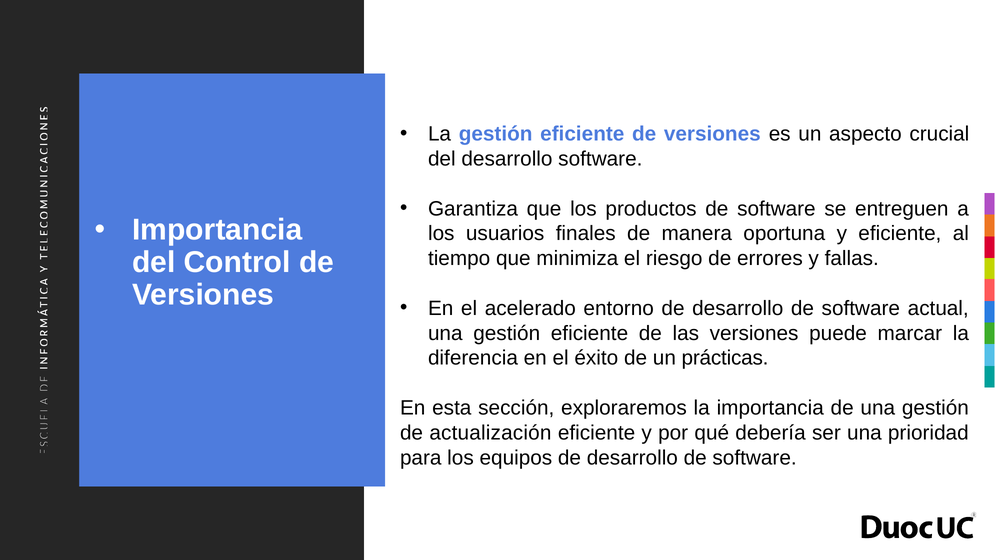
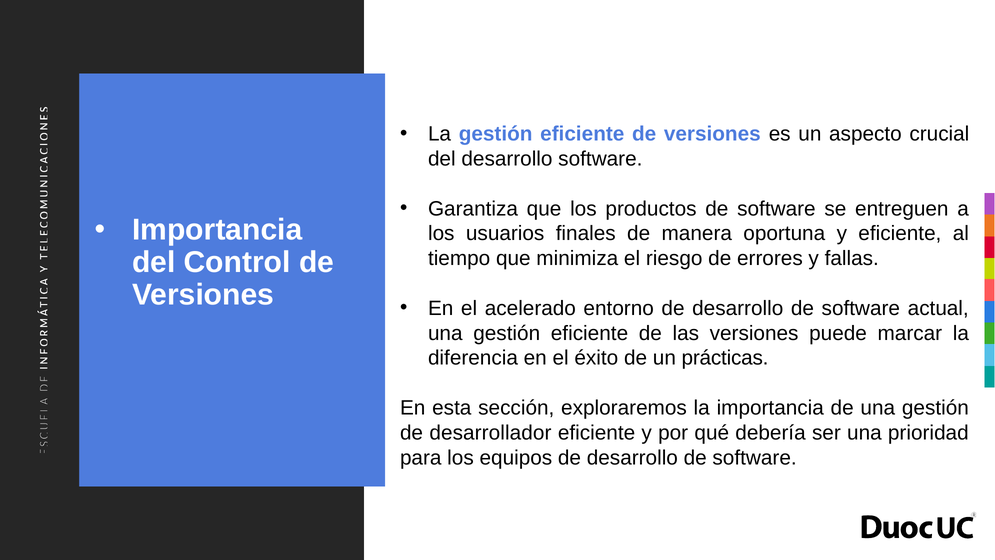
actualización: actualización -> desarrollador
